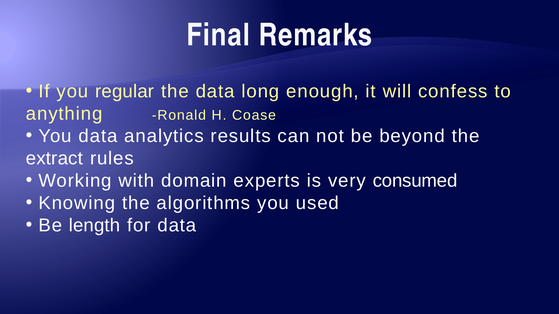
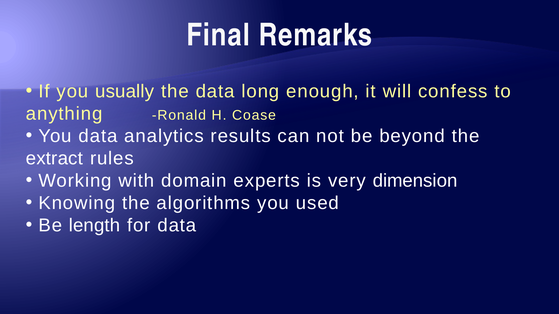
regular: regular -> usually
consumed: consumed -> dimension
